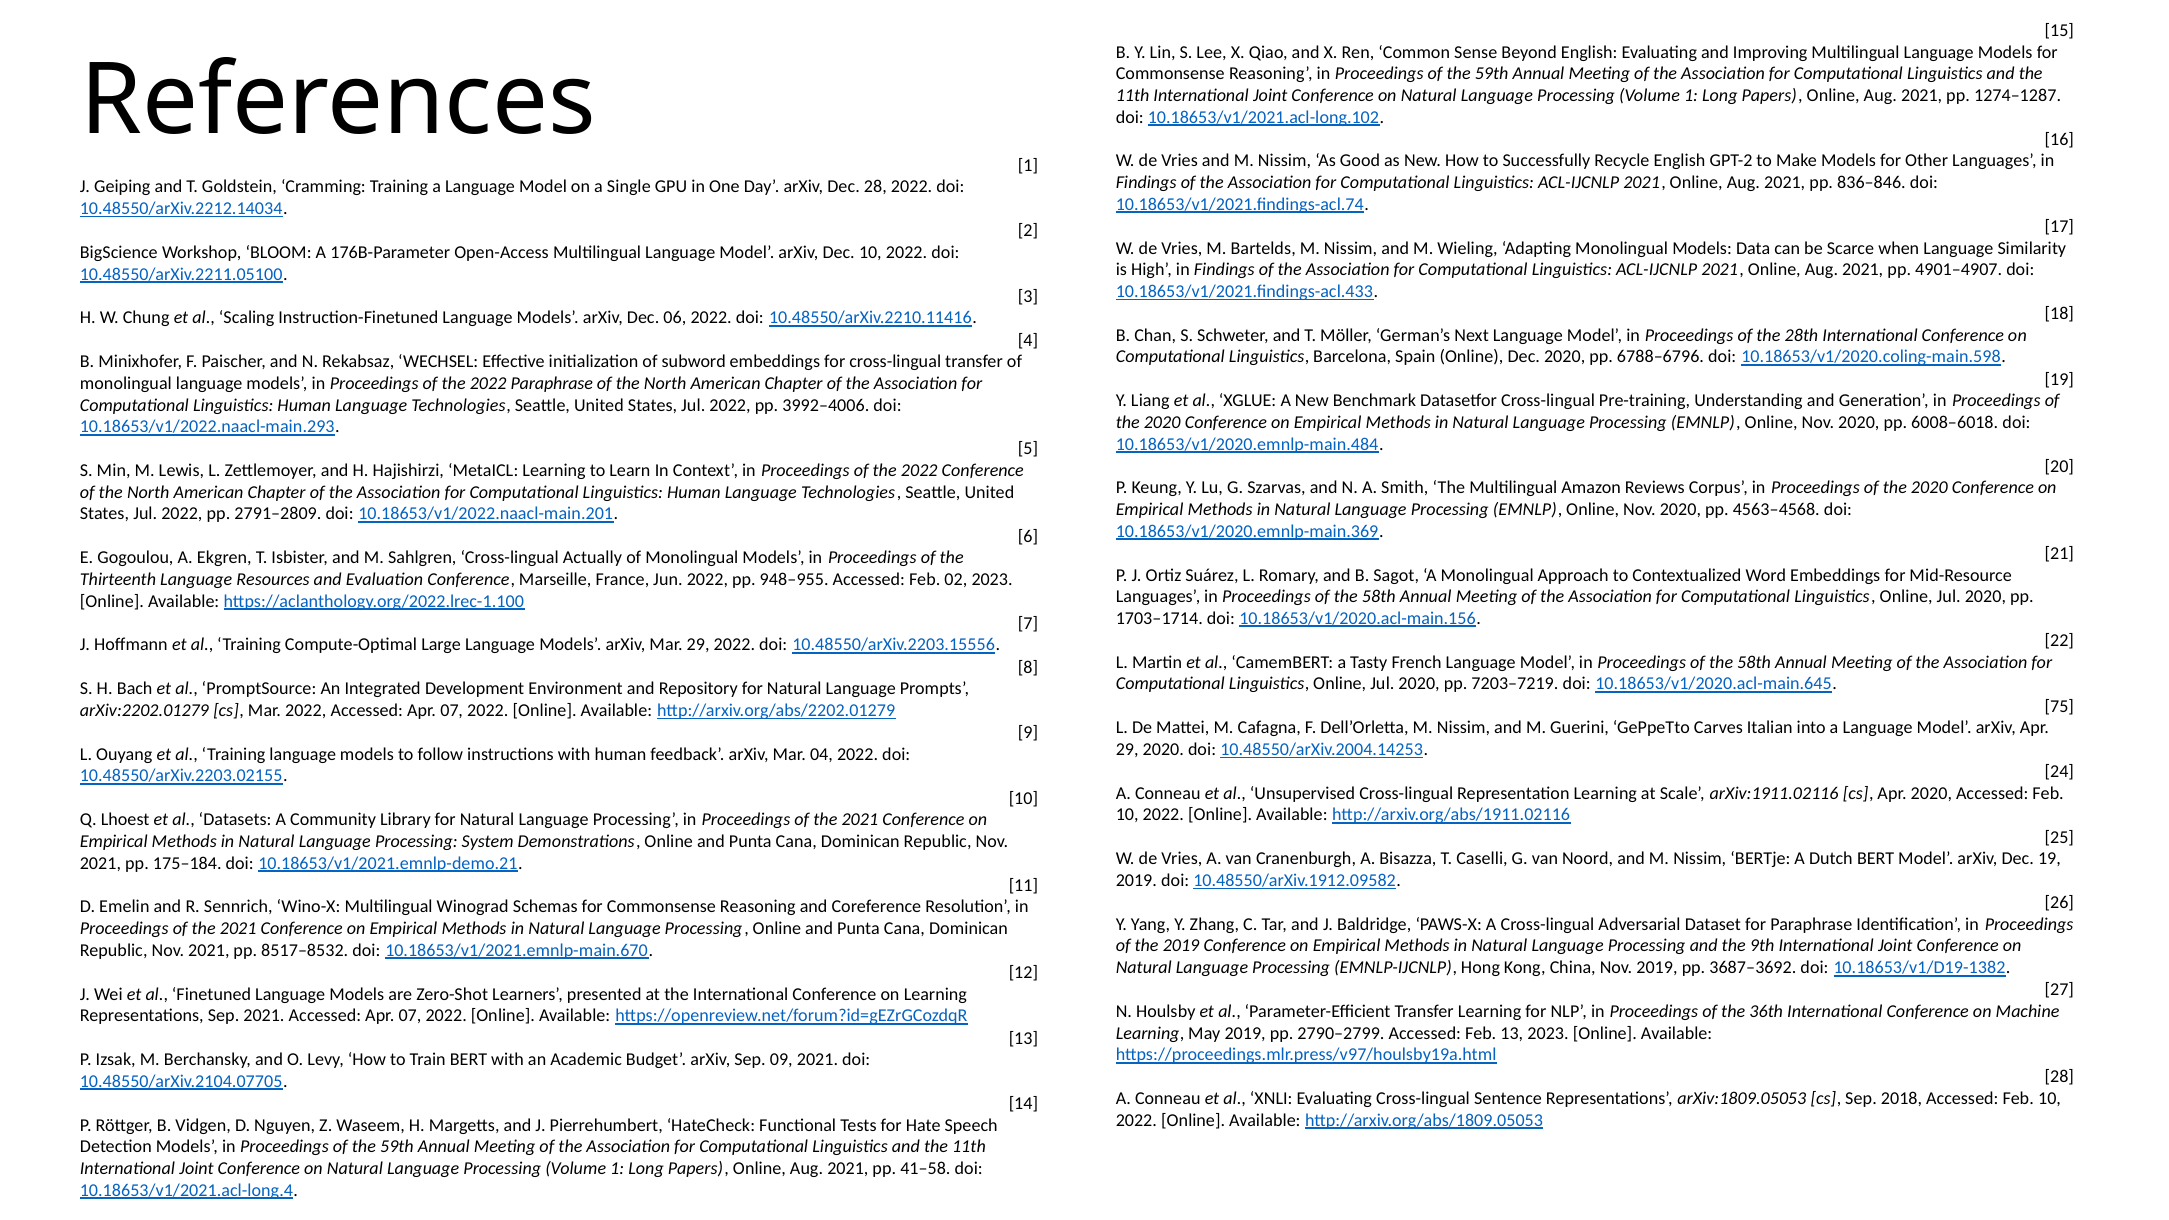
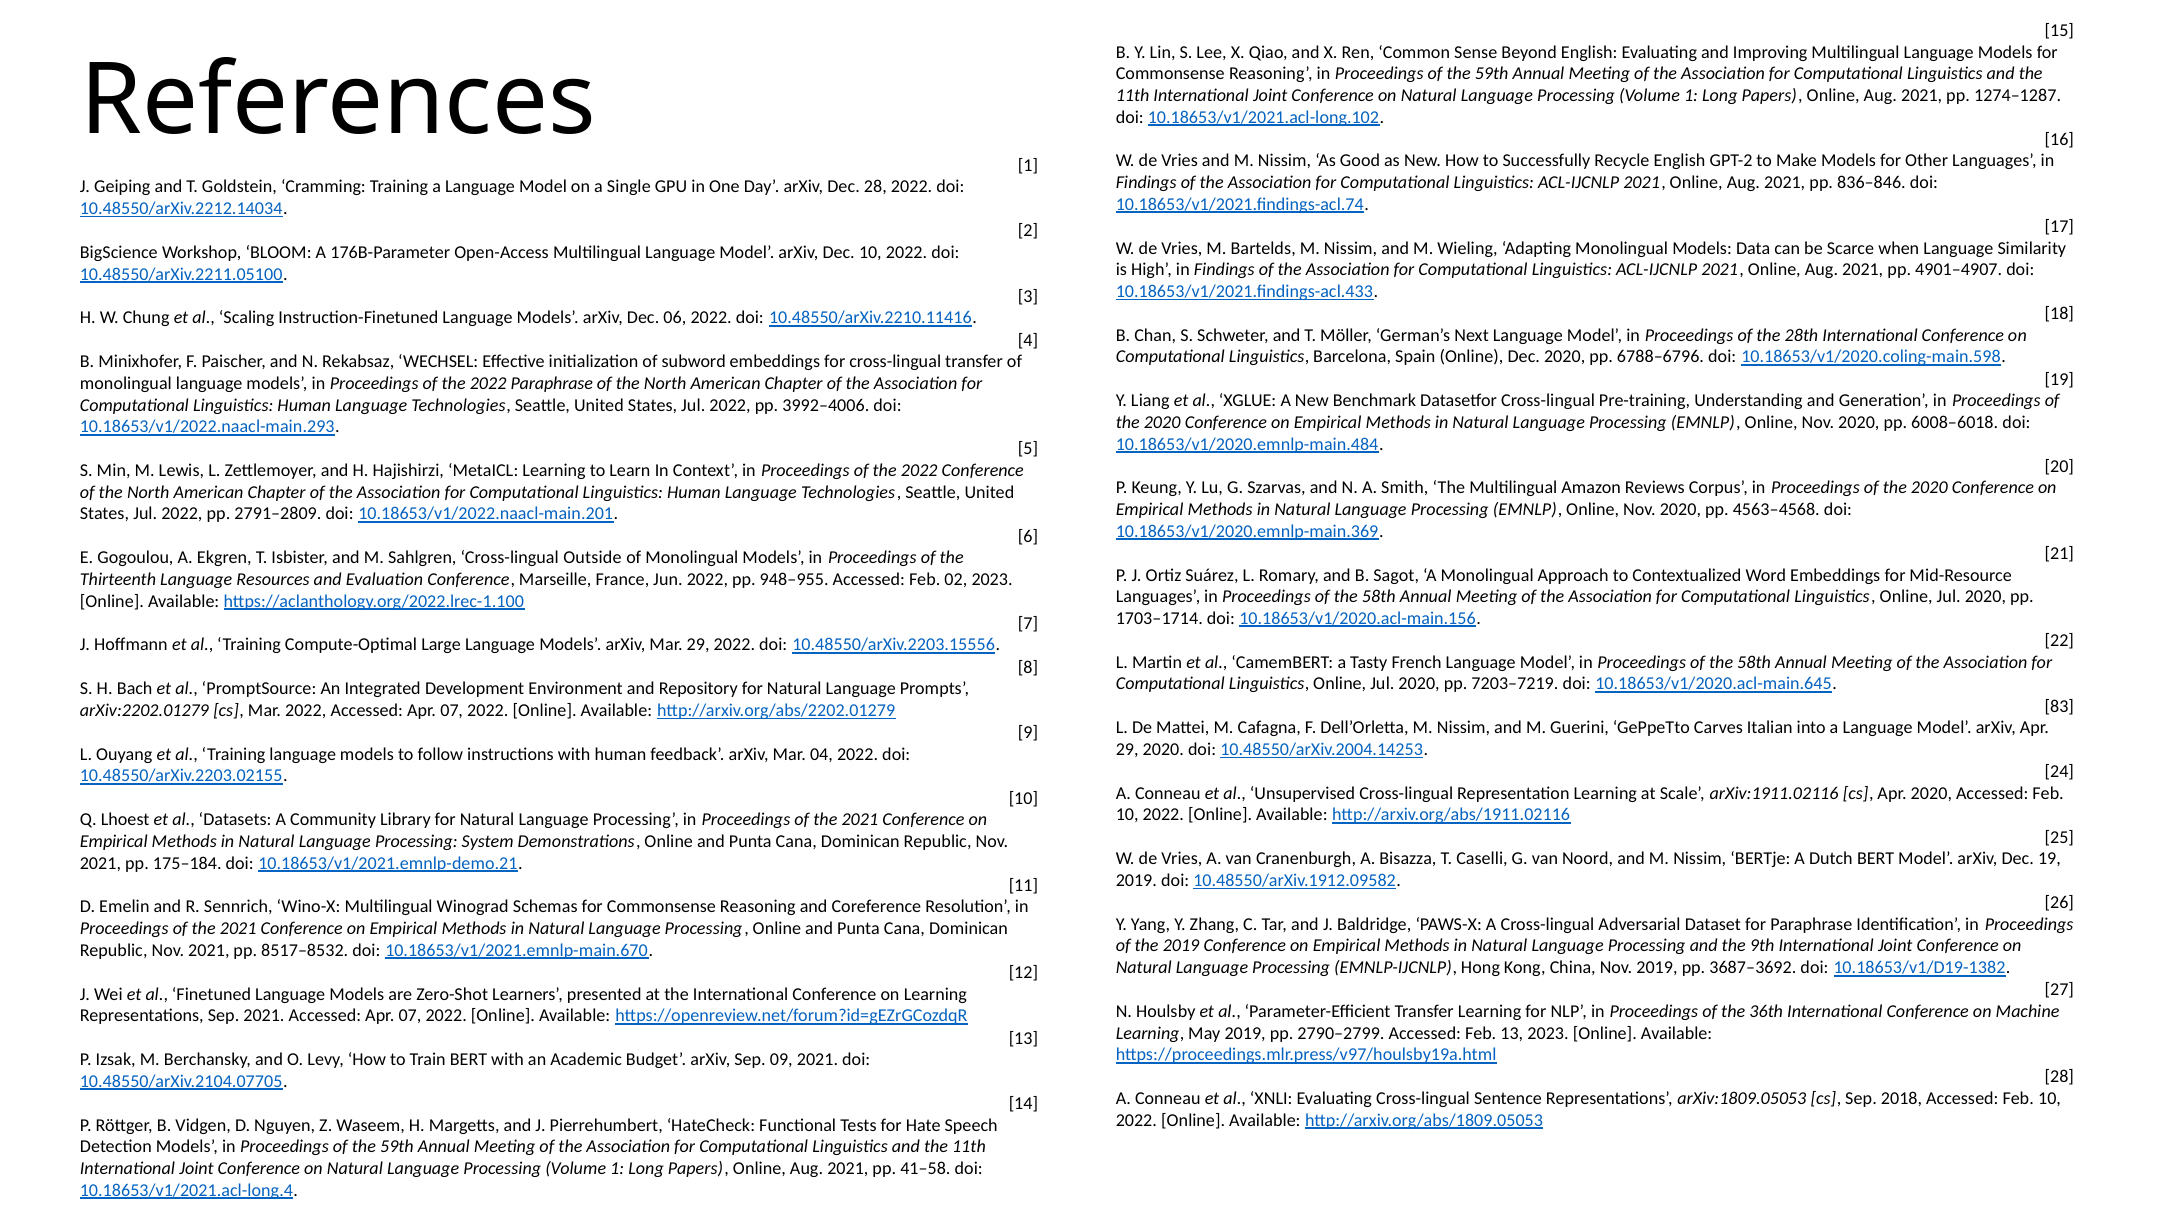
Actually: Actually -> Outside
75: 75 -> 83
